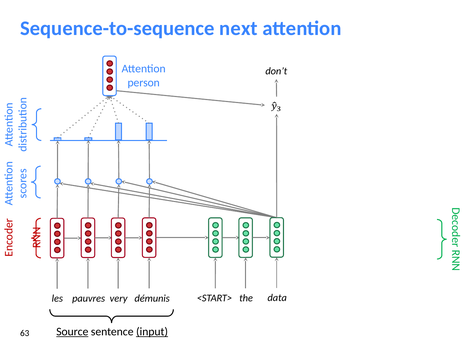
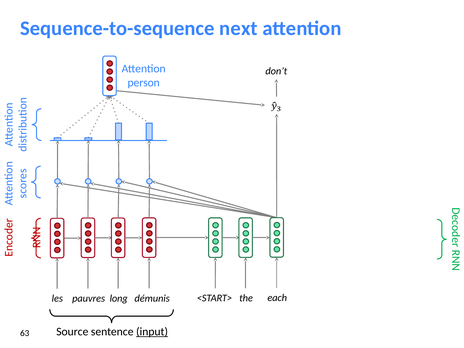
data: data -> each
very: very -> long
Source underline: present -> none
